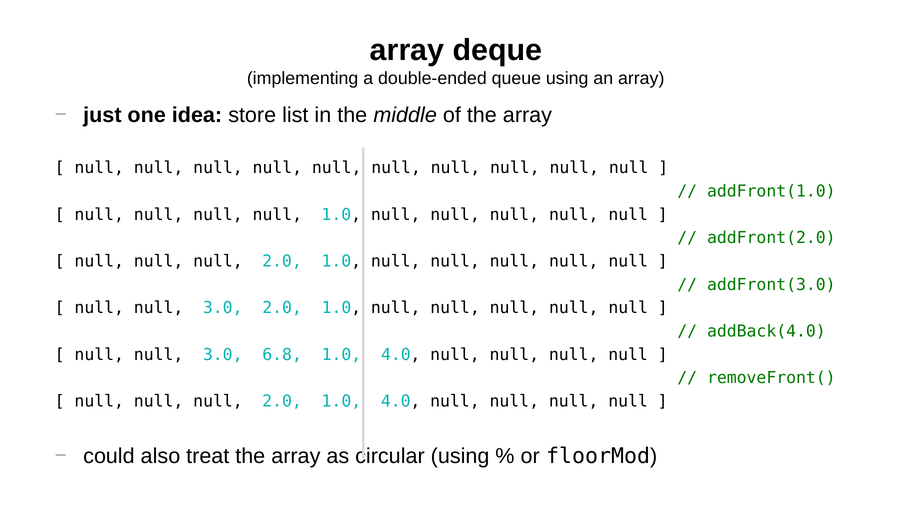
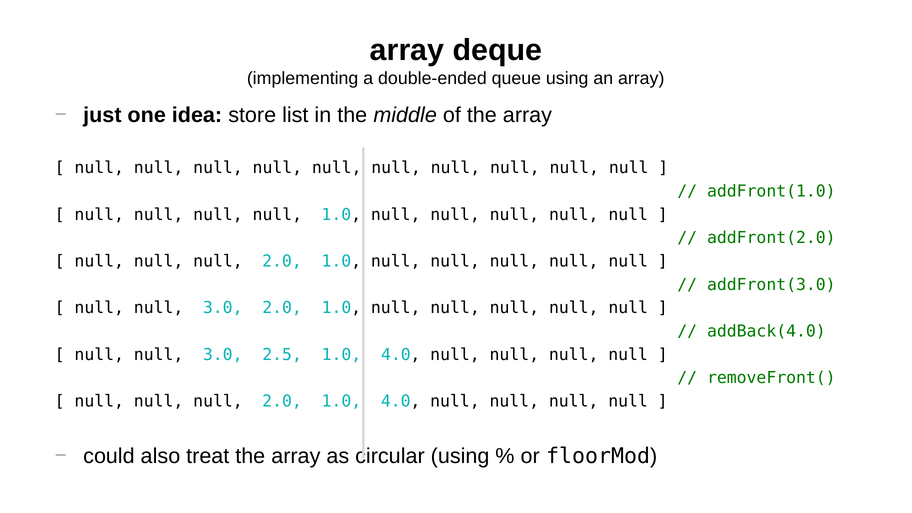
6.8: 6.8 -> 2.5
